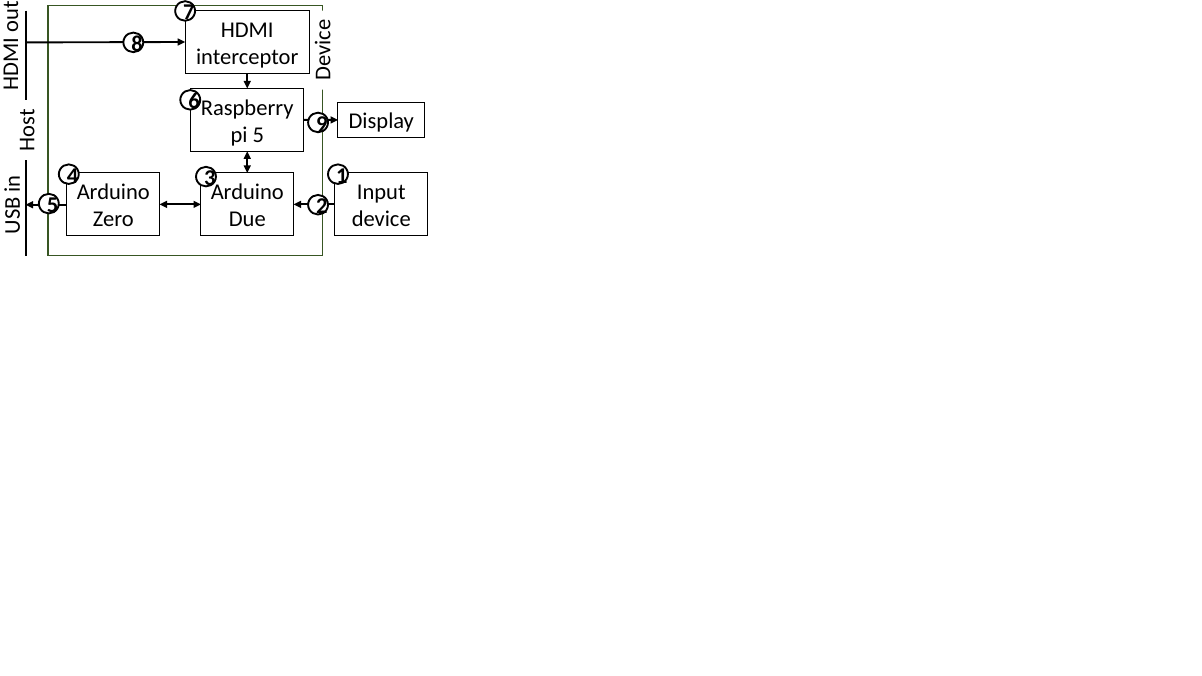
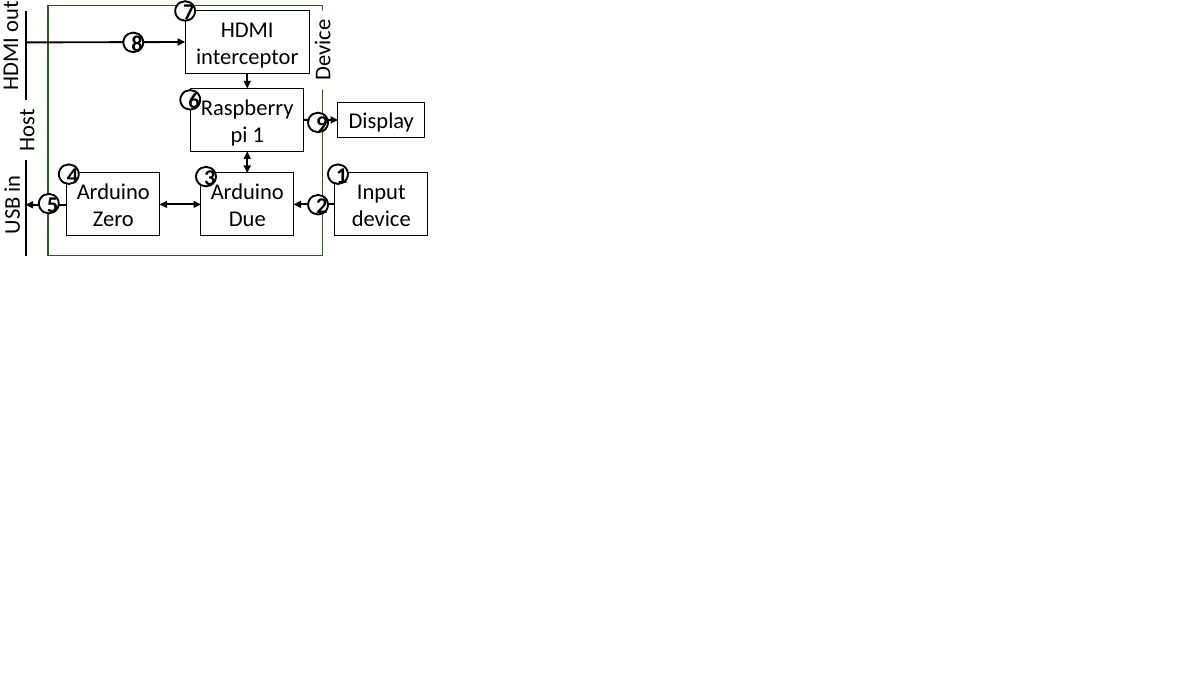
pi 5: 5 -> 1
